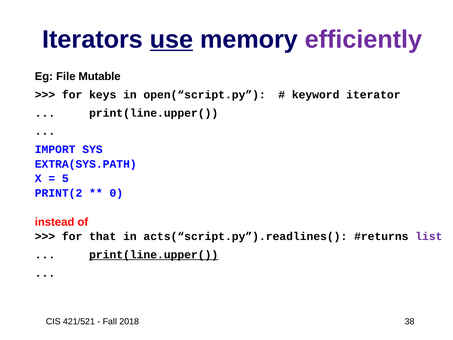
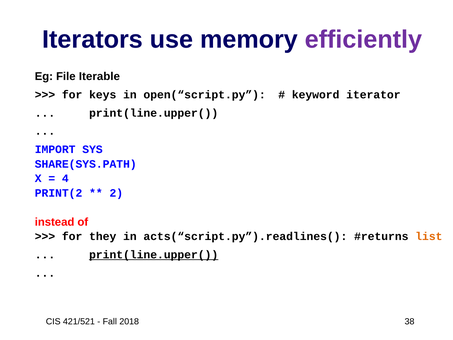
use underline: present -> none
Mutable: Mutable -> Iterable
EXTRA(SYS.PATH: EXTRA(SYS.PATH -> SHARE(SYS.PATH
5: 5 -> 4
0: 0 -> 2
that: that -> they
list colour: purple -> orange
